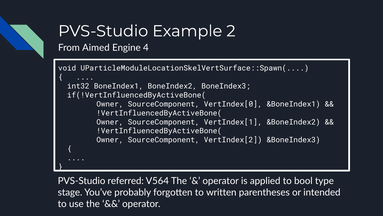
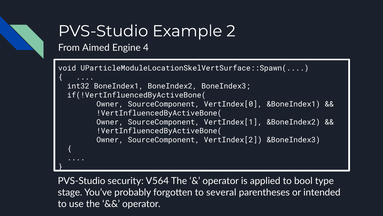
referred: referred -> security
written: written -> several
